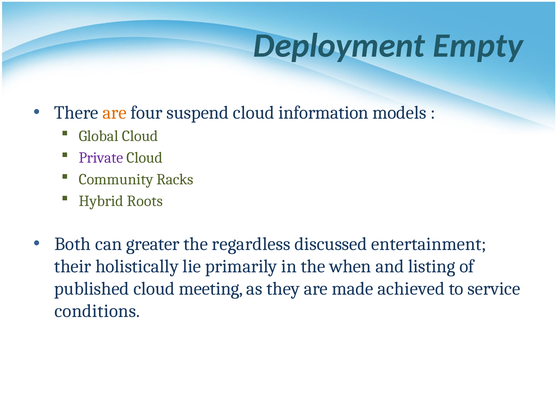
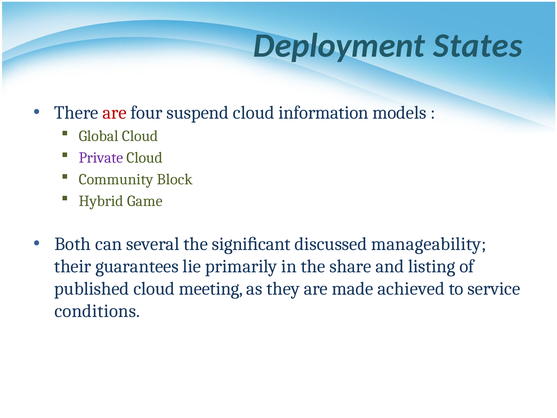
Empty: Empty -> States
are at (114, 113) colour: orange -> red
Racks: Racks -> Block
Roots: Roots -> Game
greater: greater -> several
regardless: regardless -> signiﬁcant
entertainment: entertainment -> manageability
holistically: holistically -> guarantees
when: when -> share
